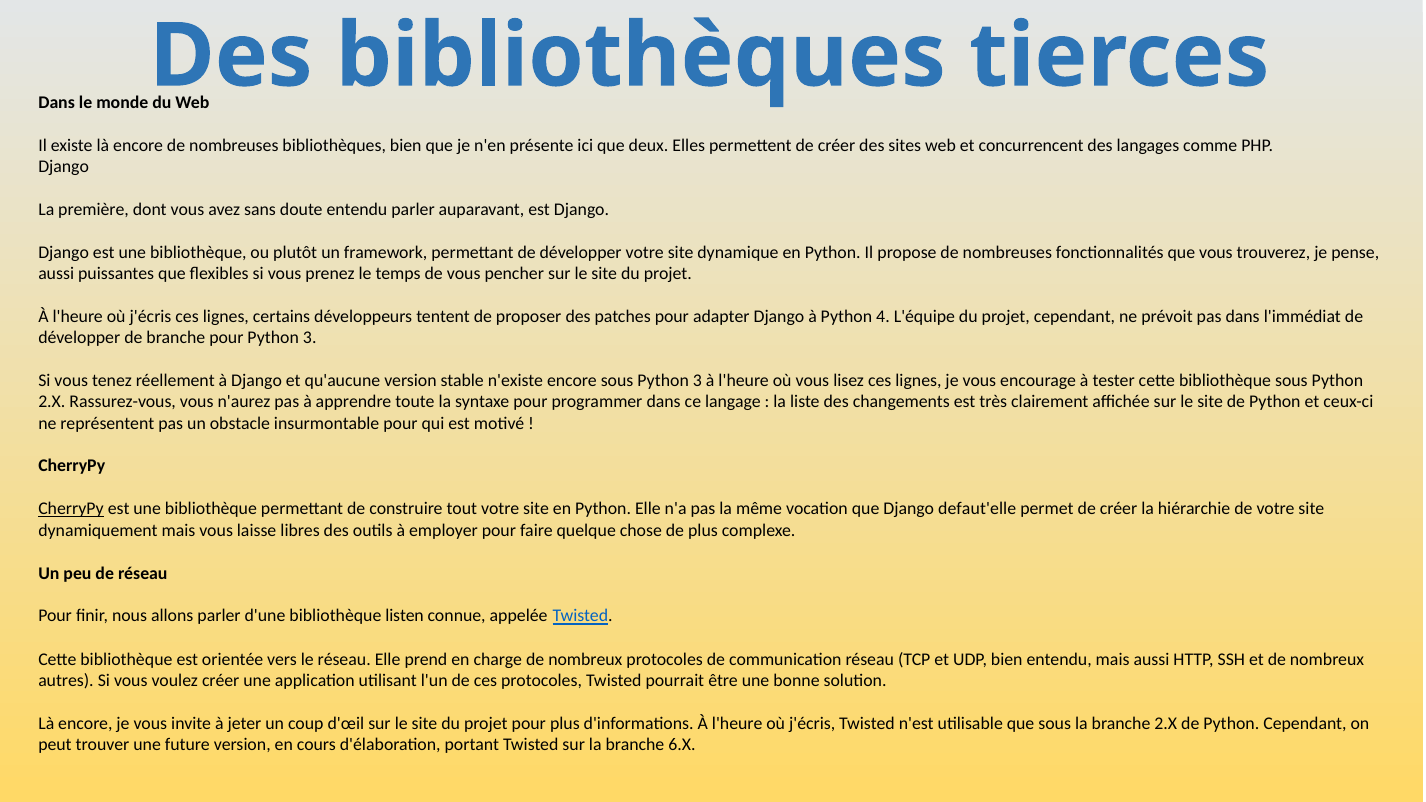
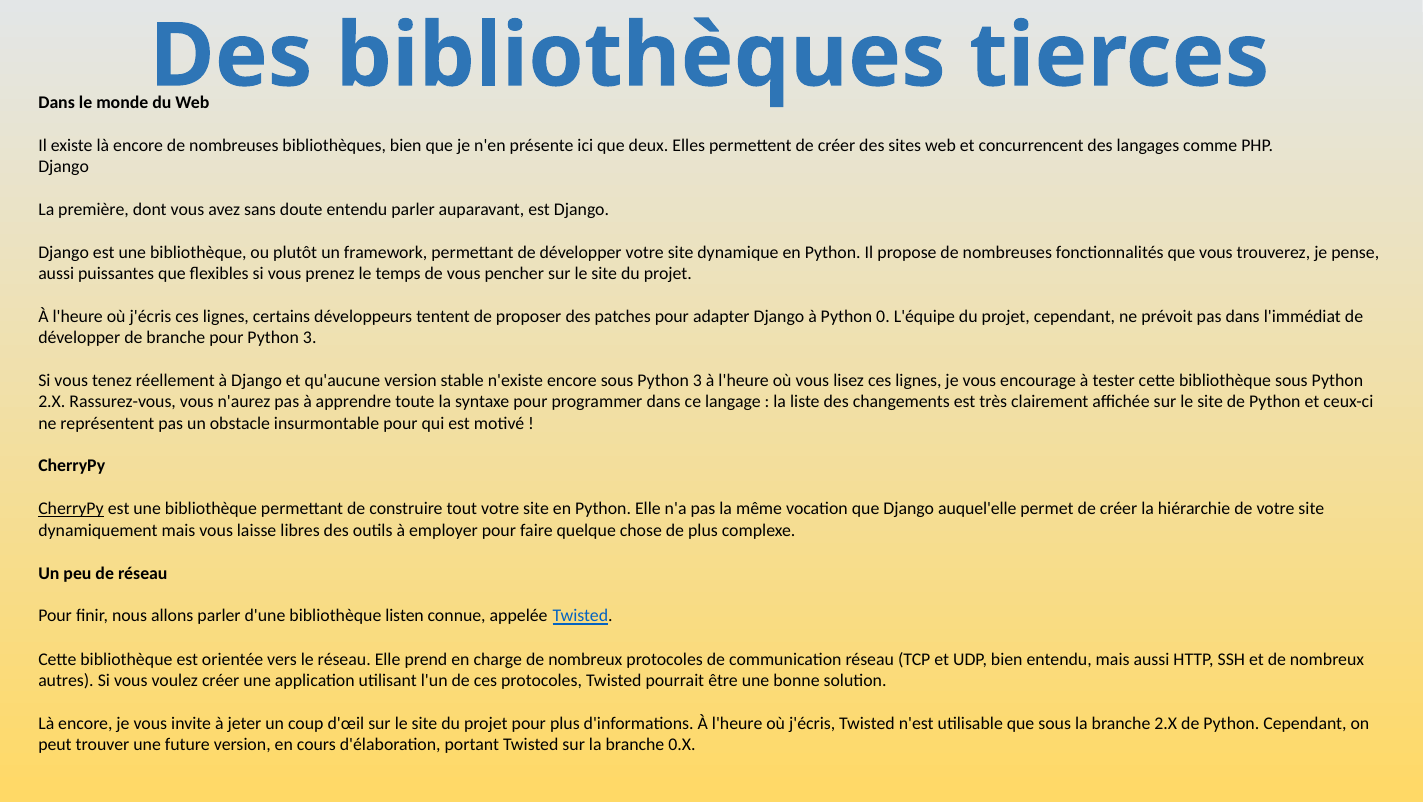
4: 4 -> 0
defaut'elle: defaut'elle -> auquel'elle
6.X: 6.X -> 0.X
